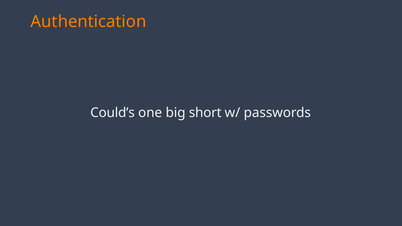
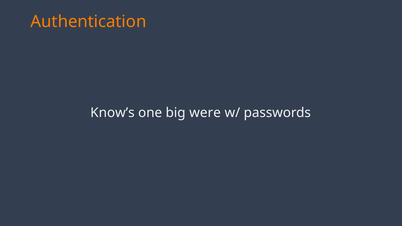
Could’s: Could’s -> Know’s
short: short -> were
